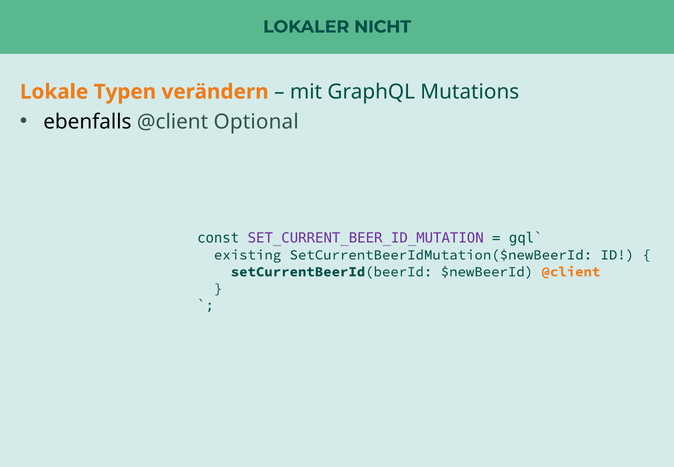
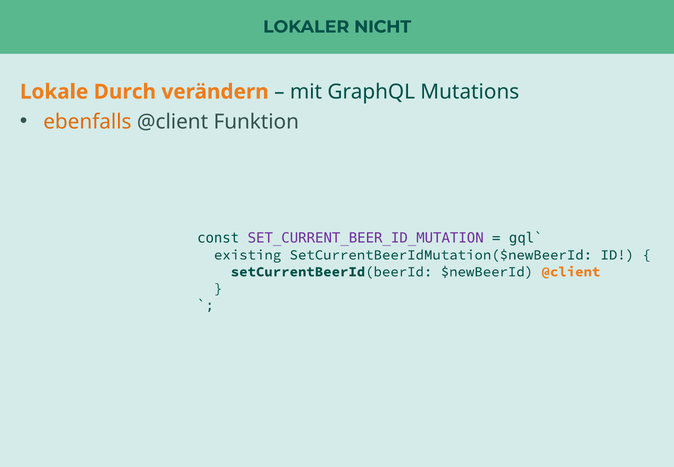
Typen: Typen -> Durch
ebenfalls colour: black -> orange
Optional: Optional -> Funktion
